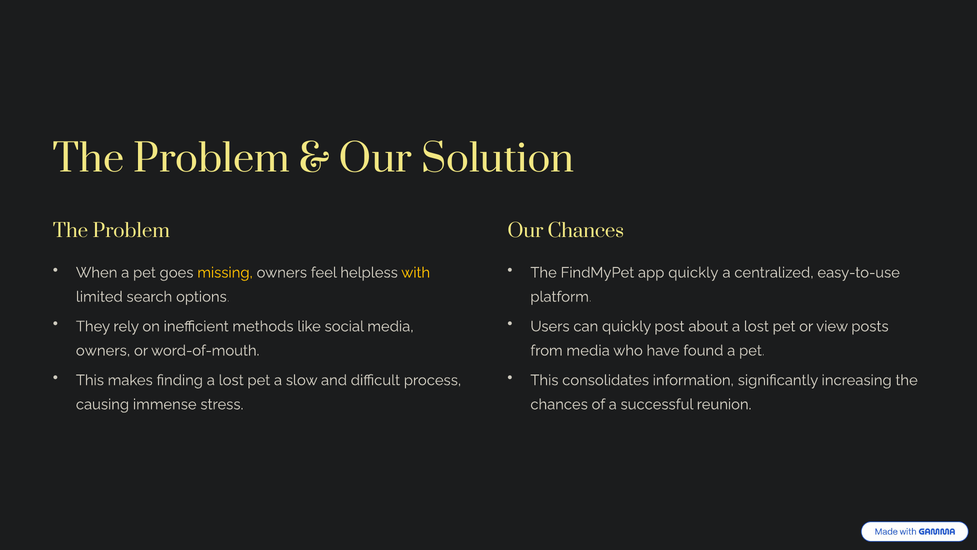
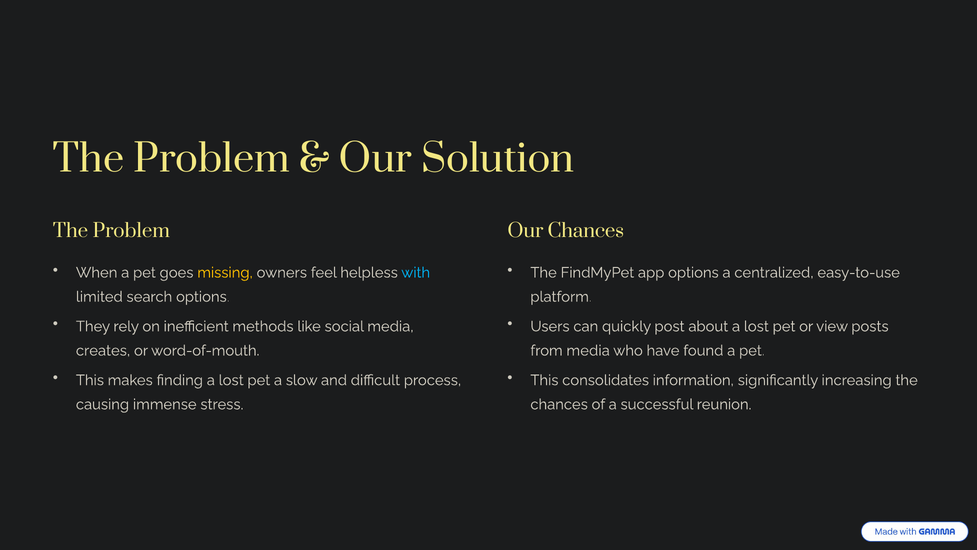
with colour: yellow -> light blue
app quickly: quickly -> options
owners at (103, 350): owners -> creates
